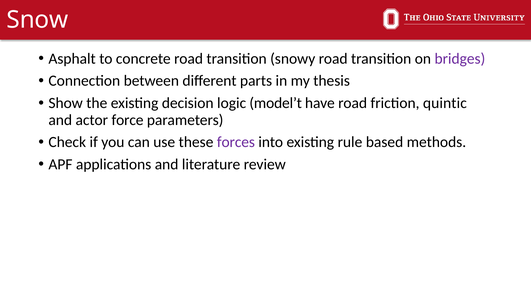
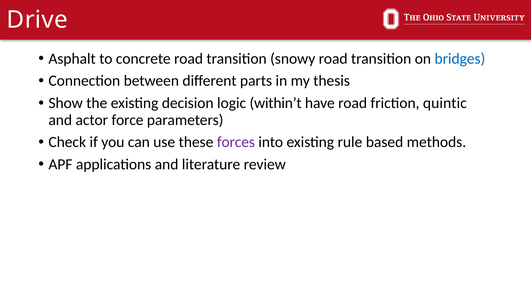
Snow: Snow -> Drive
bridges colour: purple -> blue
model’t: model’t -> within’t
